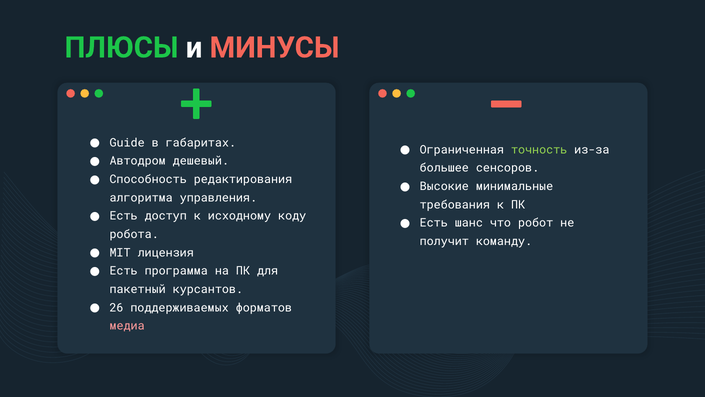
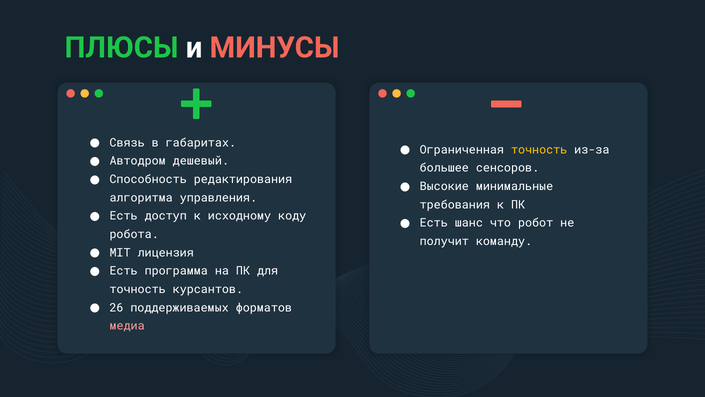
Guide: Guide -> Связь
точность at (539, 150) colour: light green -> yellow
пакетный at (138, 289): пакетный -> точность
